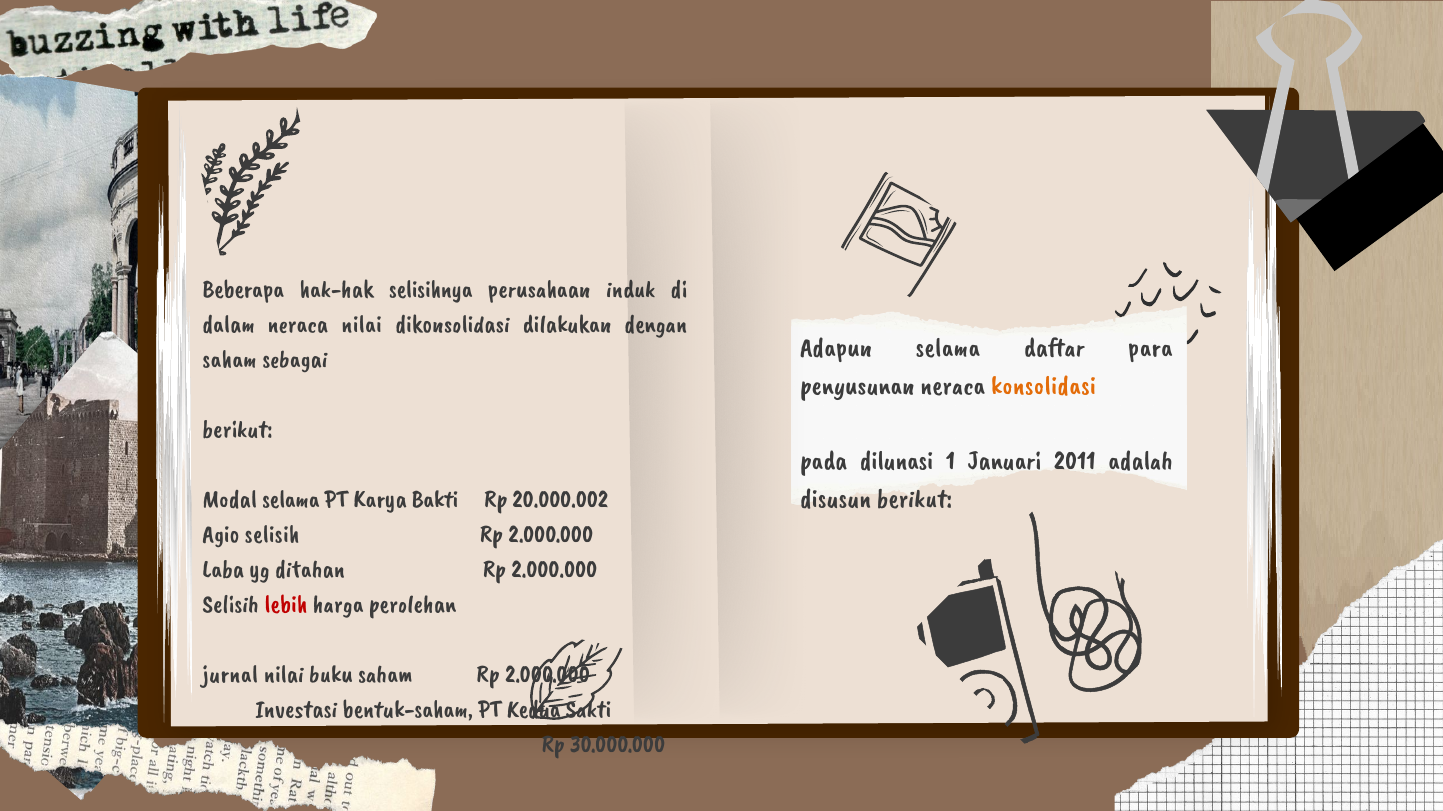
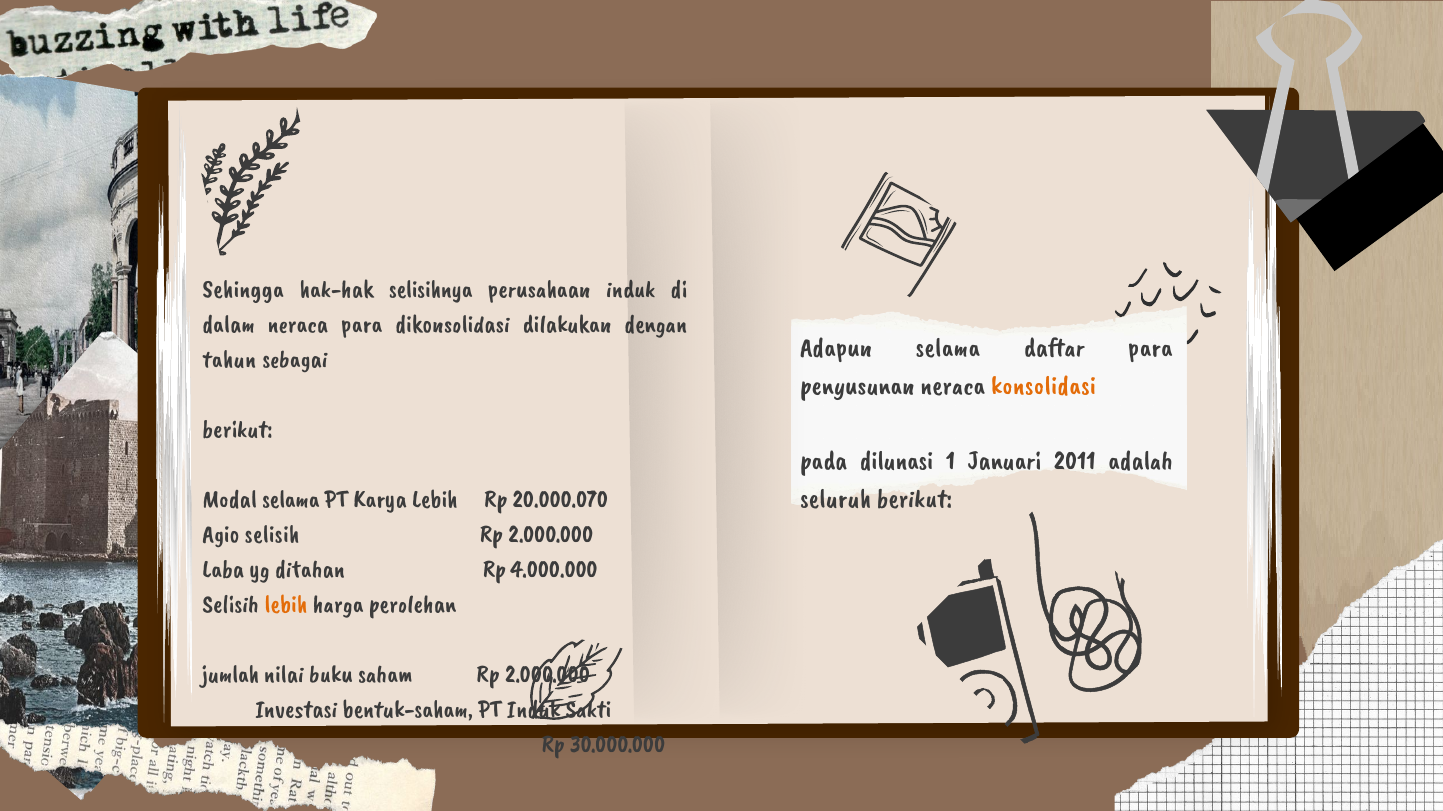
Beberapa: Beberapa -> Sehingga
neraca nilai: nilai -> para
saham at (230, 359): saham -> tahun
disusun: disusun -> seluruh
Karya Bakti: Bakti -> Lebih
20.000.002: 20.000.002 -> 20.000.070
ditahan Rp 2.000.000: 2.000.000 -> 4.000.000
lebih at (286, 605) colour: red -> orange
jurnal: jurnal -> jumlah
PT Kedua: Kedua -> Induk
